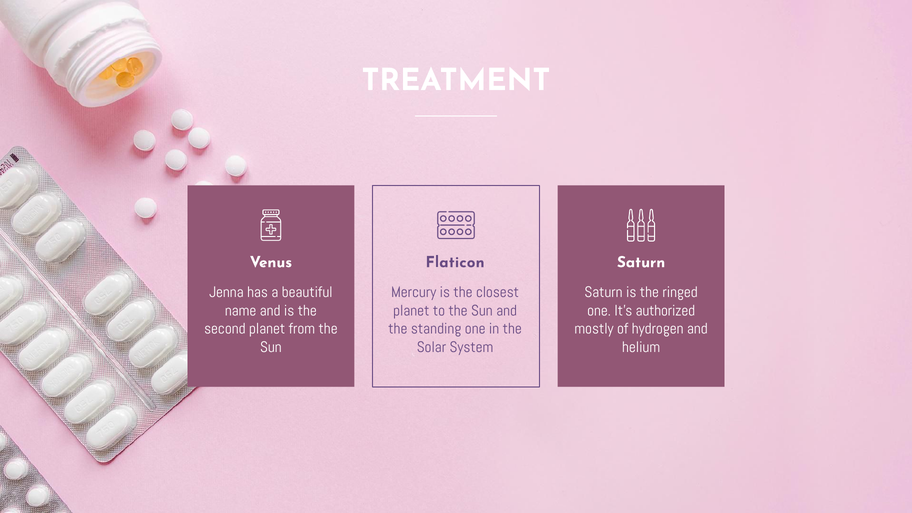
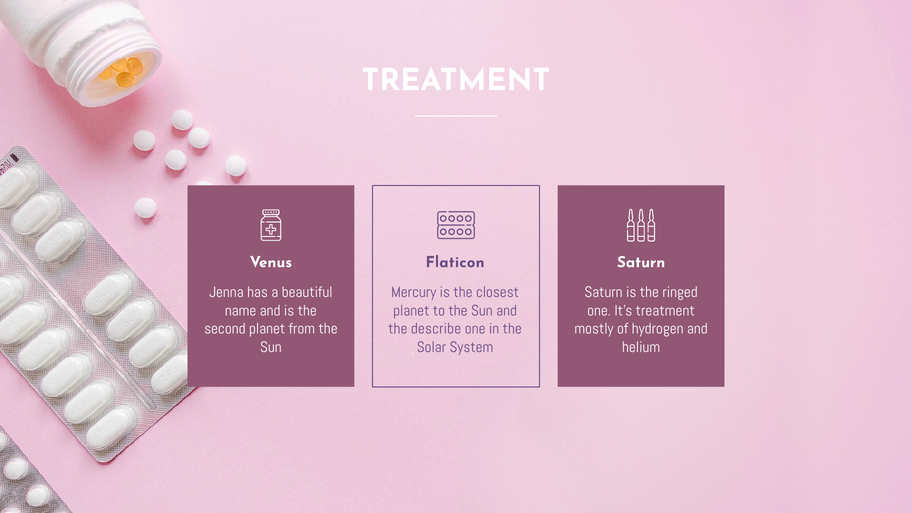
It’s authorized: authorized -> treatment
standing: standing -> describe
